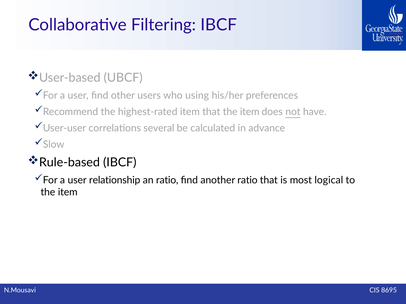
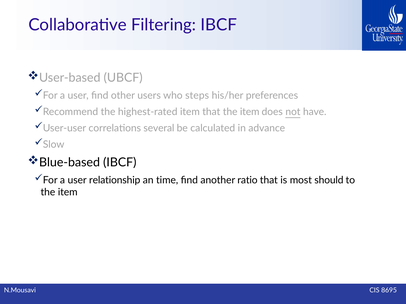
using: using -> steps
Rule-based: Rule-based -> Blue-based
an ratio: ratio -> time
logical: logical -> should
